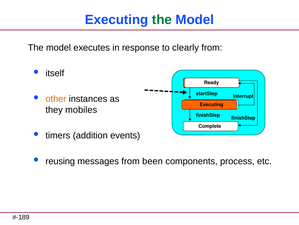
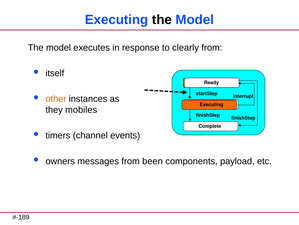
the at (162, 20) colour: green -> black
addition: addition -> channel
reusing: reusing -> owners
process: process -> payload
